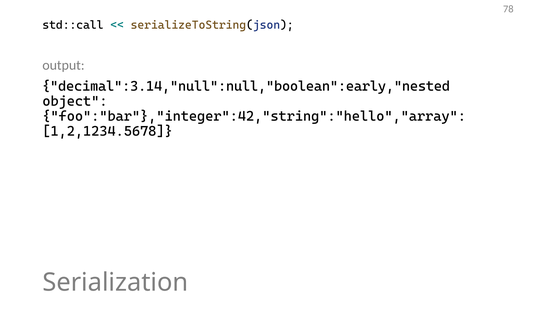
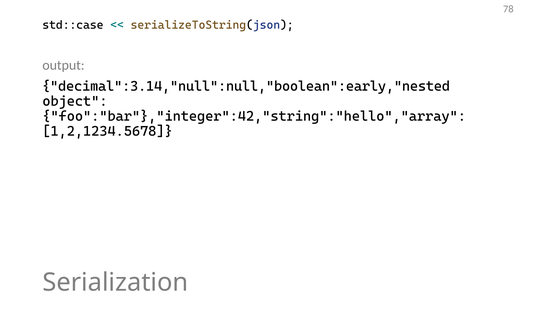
std::call: std::call -> std::case
